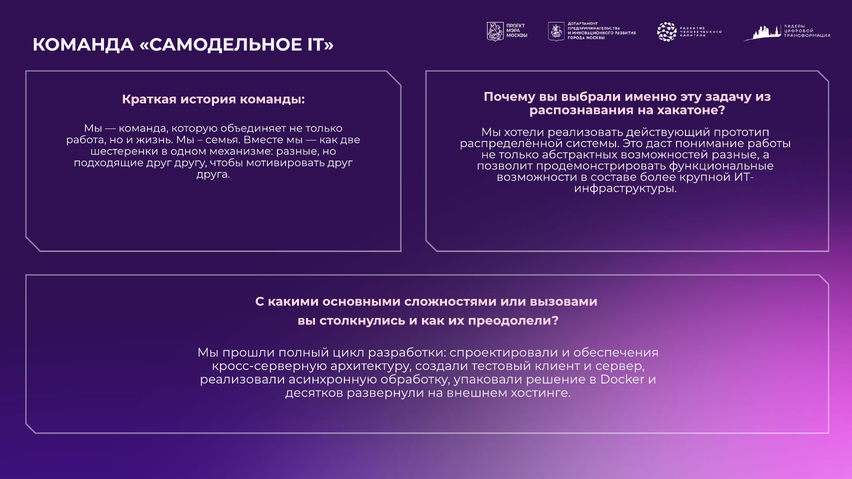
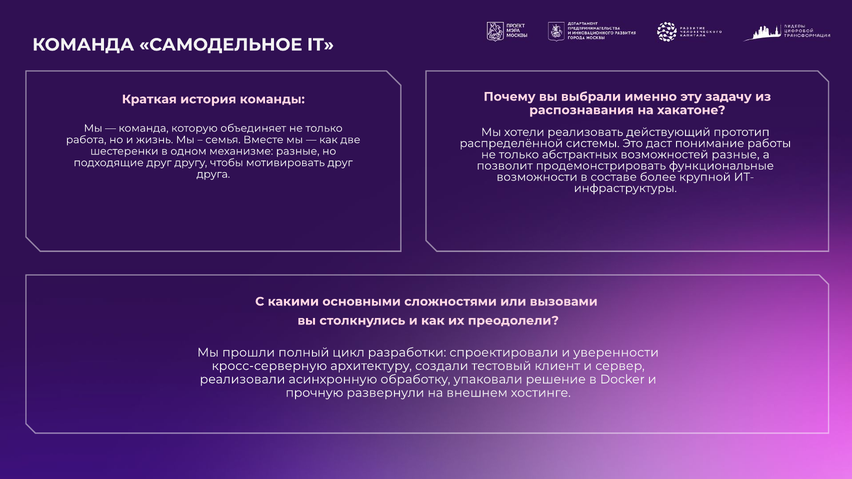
обеспечения: обеспечения -> уверенности
десятков: десятков -> прочную
